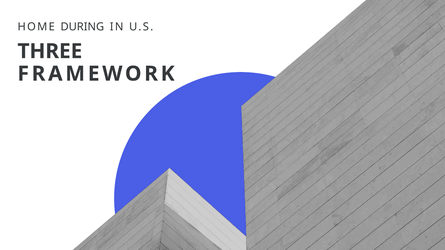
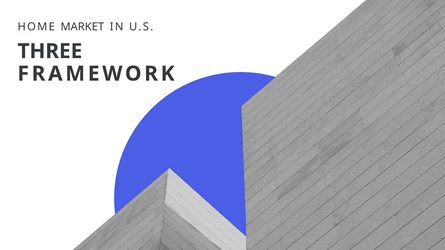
DURING: DURING -> MARKET
